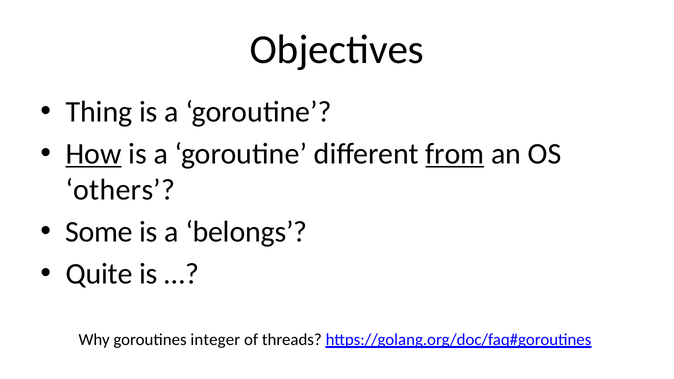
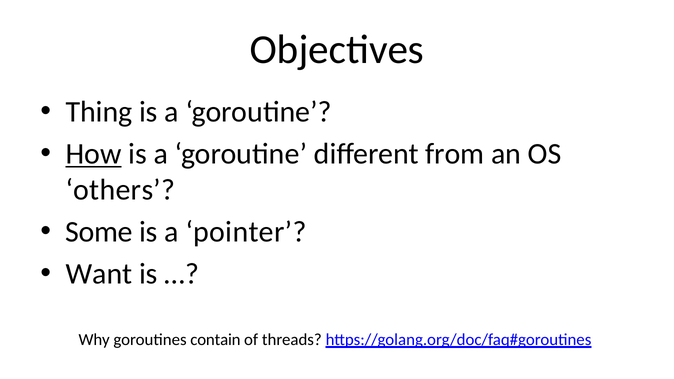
from underline: present -> none
belongs: belongs -> pointer
Quite: Quite -> Want
integer: integer -> contain
